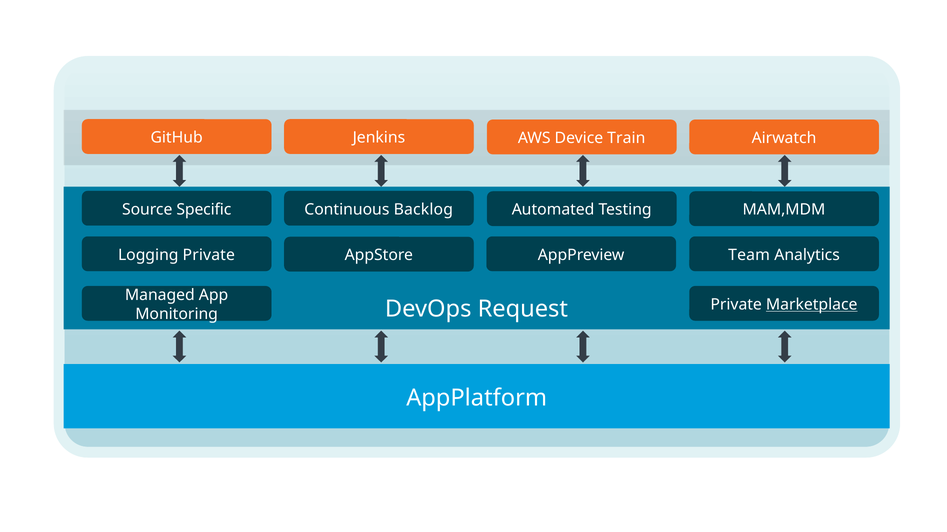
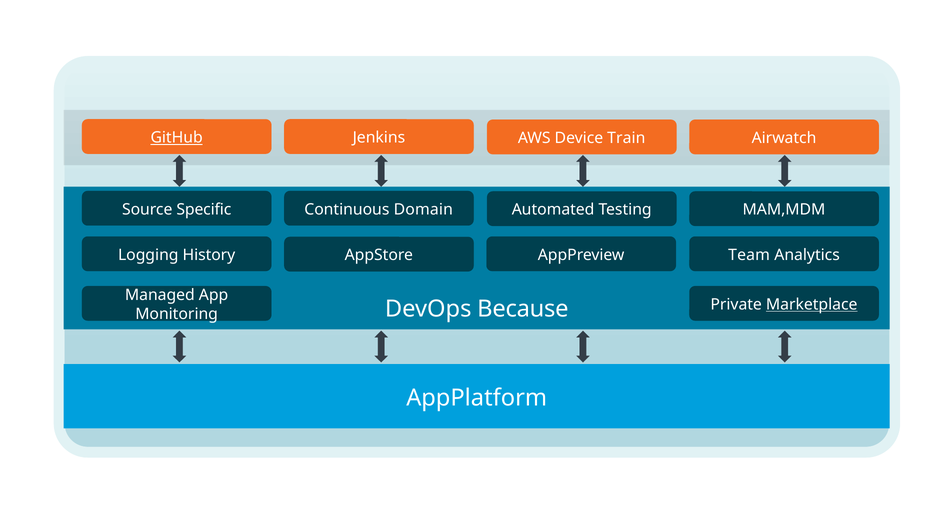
GitHub underline: none -> present
Backlog: Backlog -> Domain
Logging Private: Private -> History
Request: Request -> Because
